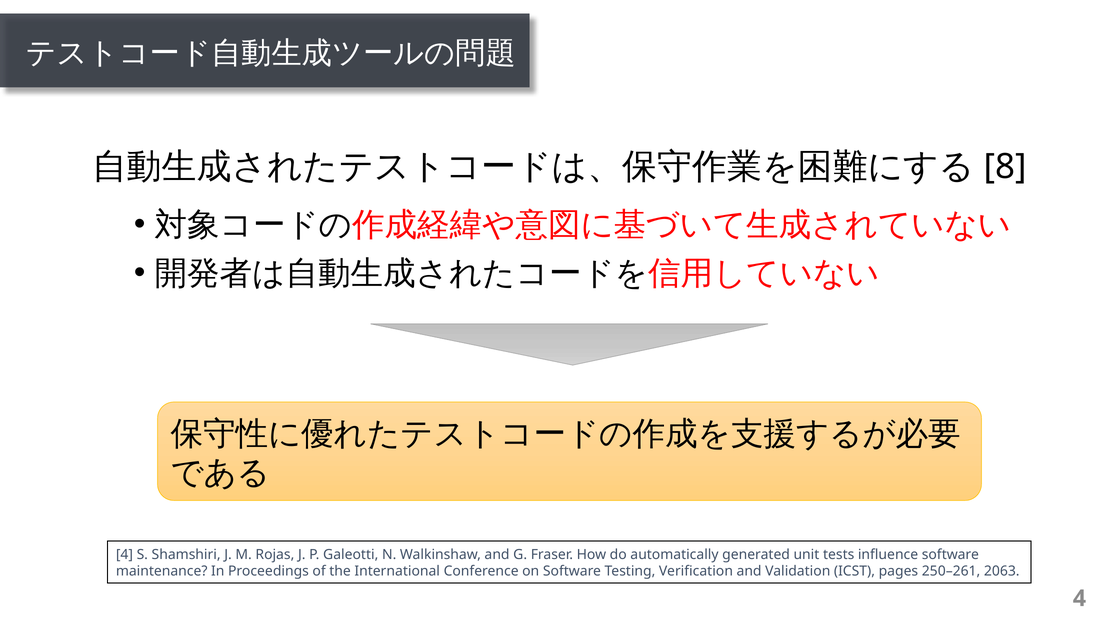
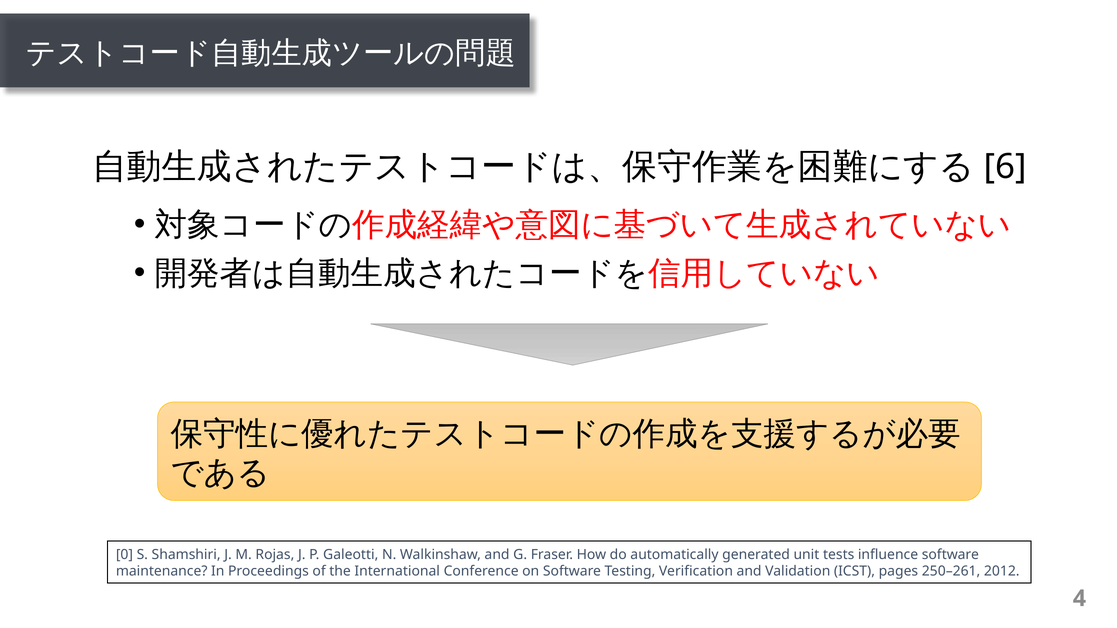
8: 8 -> 6
4 at (124, 555): 4 -> 0
2063: 2063 -> 2012
